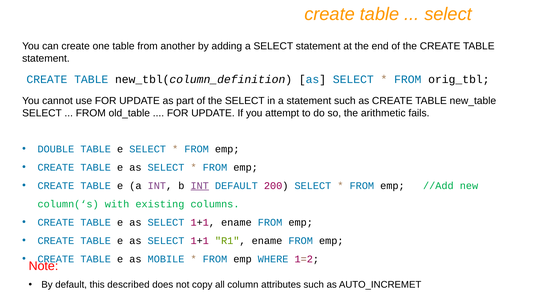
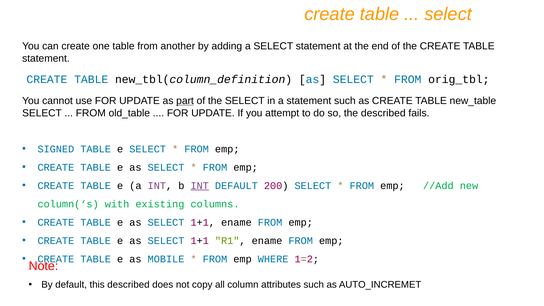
part underline: none -> present
the arithmetic: arithmetic -> described
DOUBLE: DOUBLE -> SIGNED
